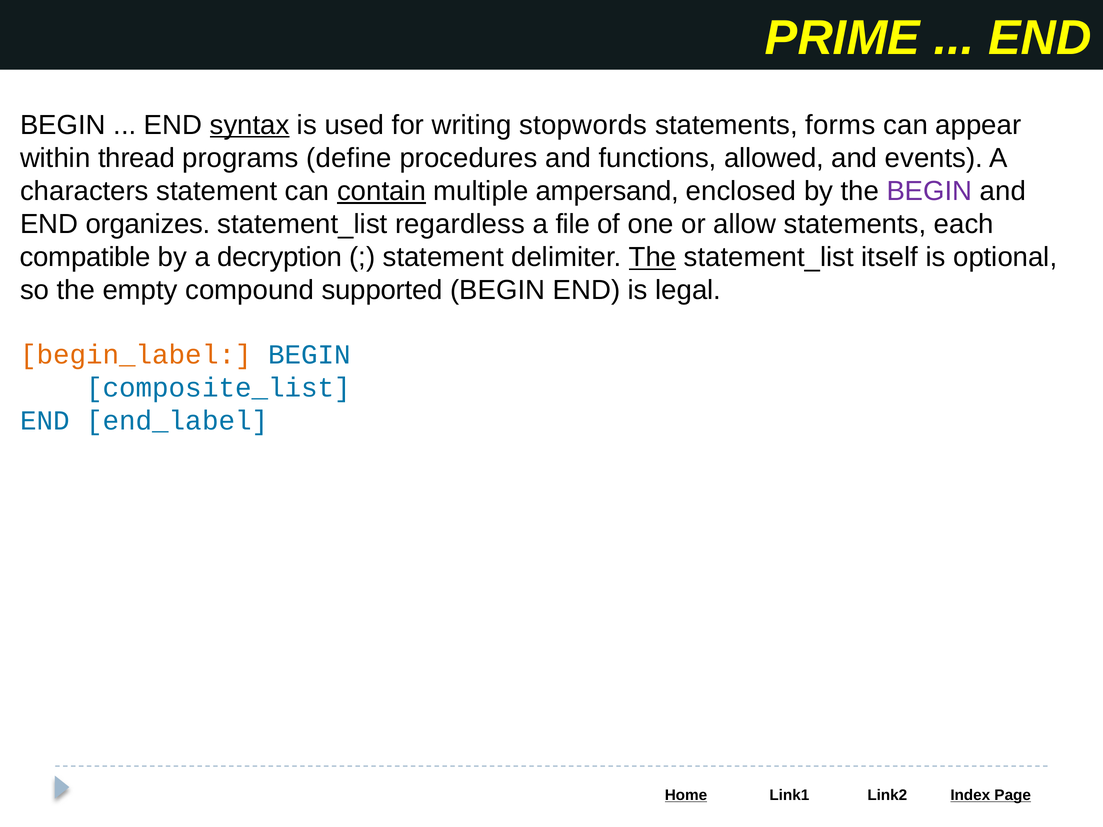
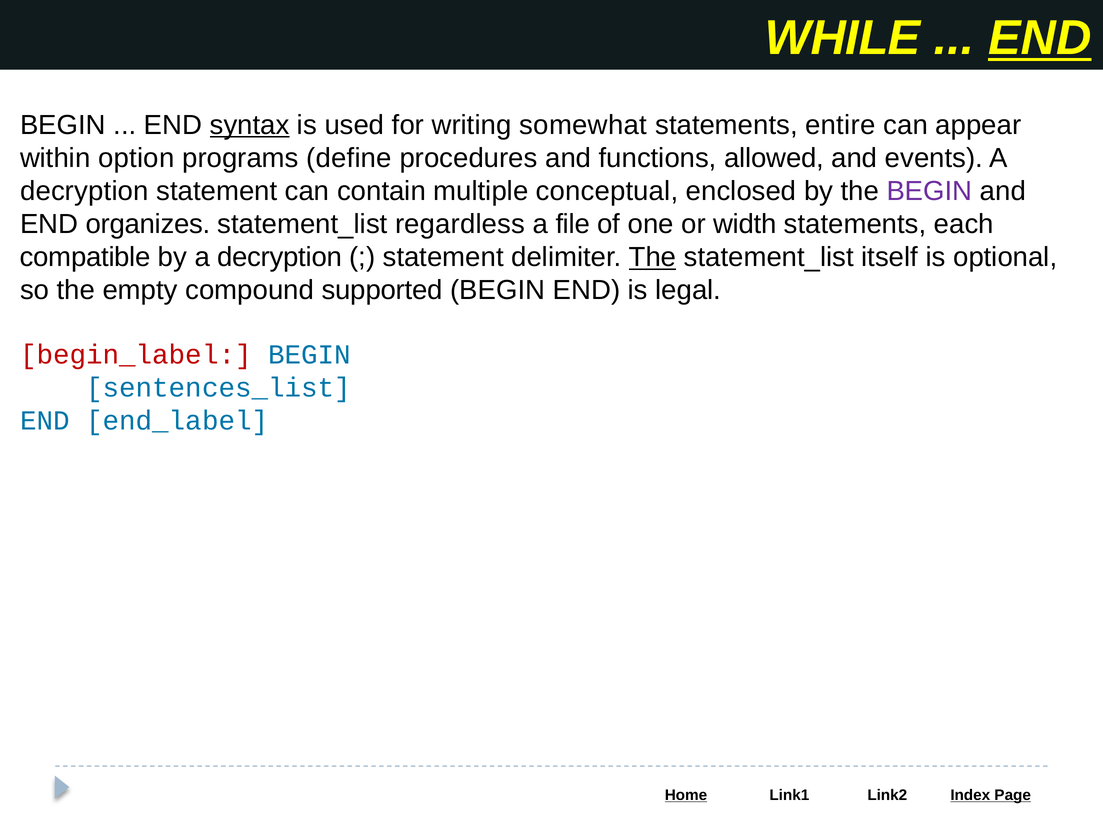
PRIME: PRIME -> WHILE
END at (1040, 38) underline: none -> present
stopwords: stopwords -> somewhat
forms: forms -> entire
thread: thread -> option
characters at (84, 191): characters -> decryption
contain underline: present -> none
ampersand: ampersand -> conceptual
allow: allow -> width
begin_label colour: orange -> red
composite_list: composite_list -> sentences_list
